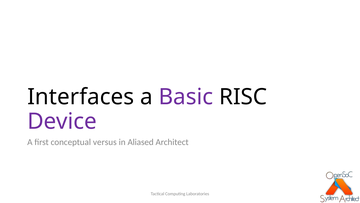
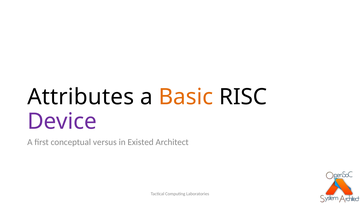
Interfaces: Interfaces -> Attributes
Basic colour: purple -> orange
Aliased: Aliased -> Existed
